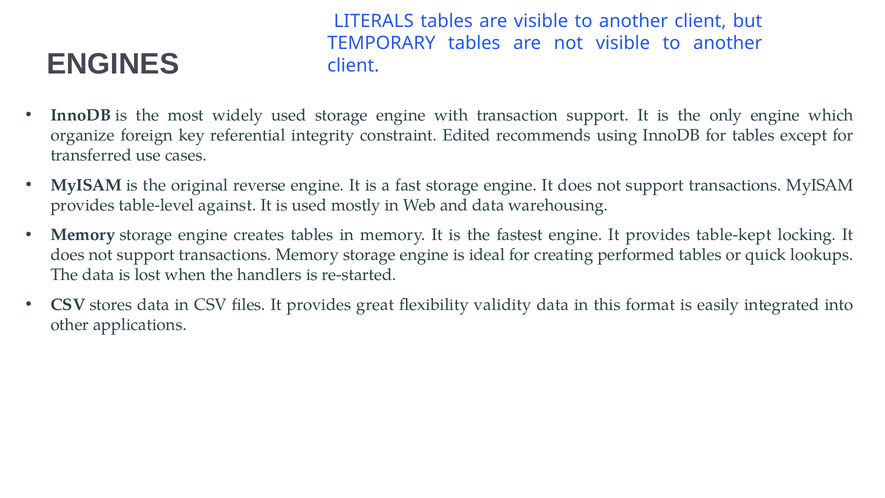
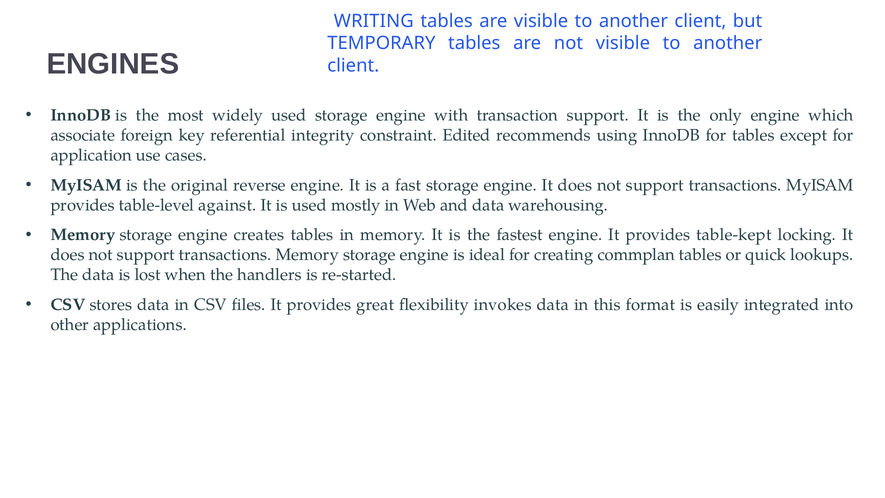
LITERALS: LITERALS -> WRITING
organize: organize -> associate
transferred: transferred -> application
performed: performed -> commplan
validity: validity -> invokes
